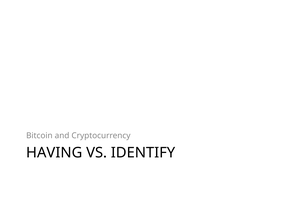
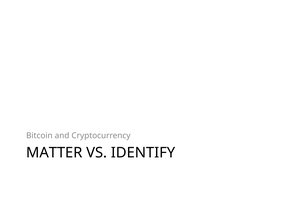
HAVING: HAVING -> MATTER
